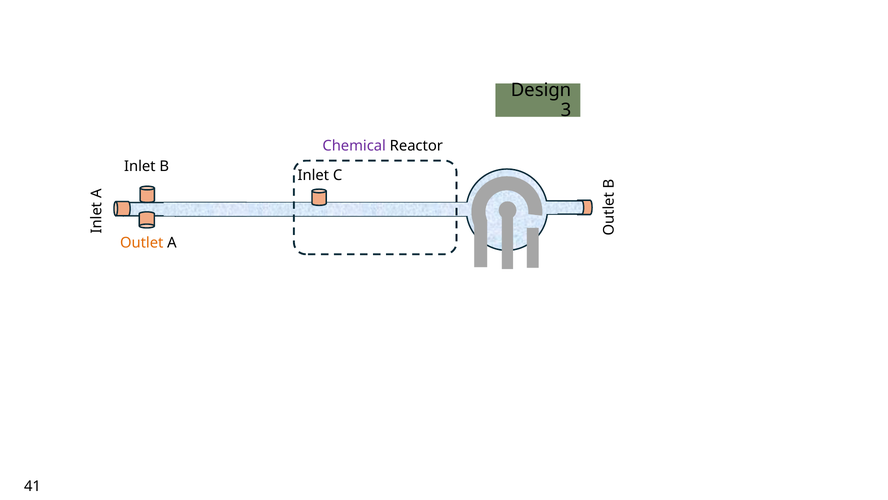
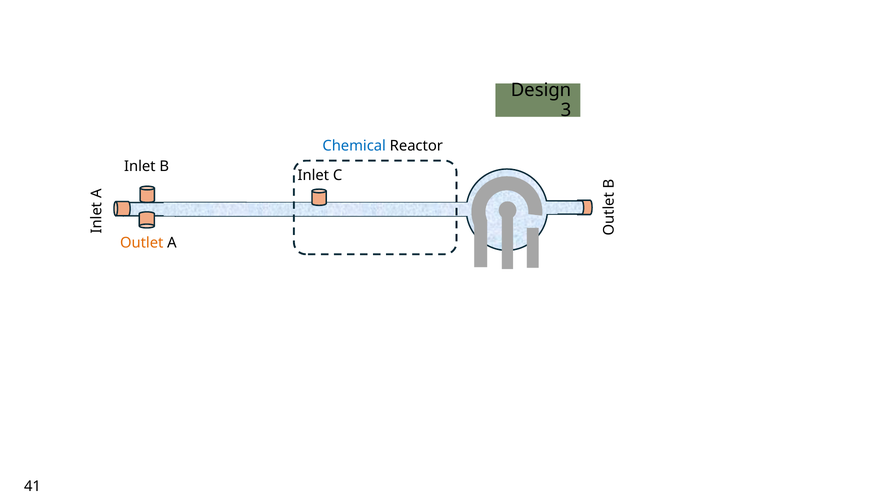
Chemical colour: purple -> blue
